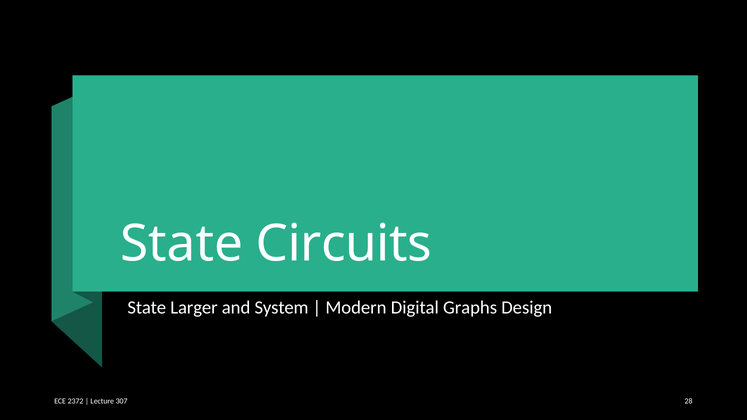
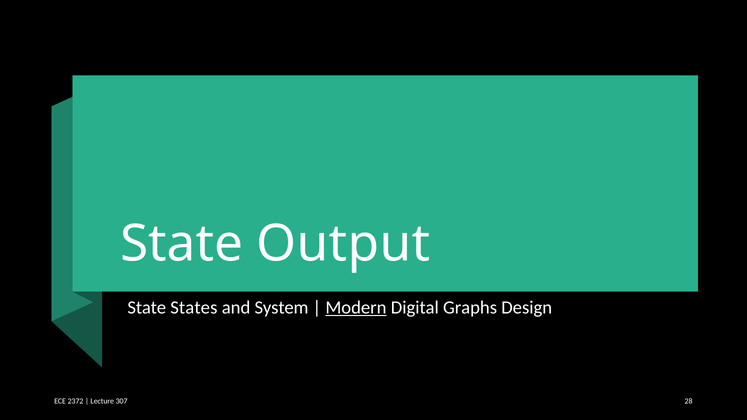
Circuits: Circuits -> Output
Larger: Larger -> States
Modern underline: none -> present
